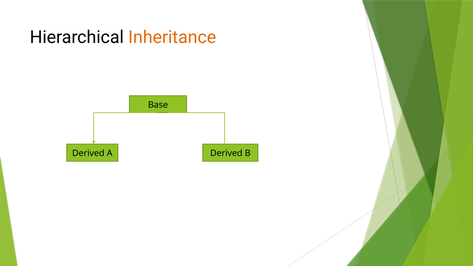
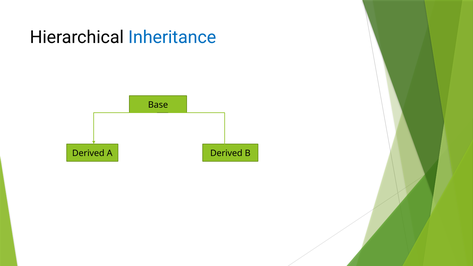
Inheritance colour: orange -> blue
